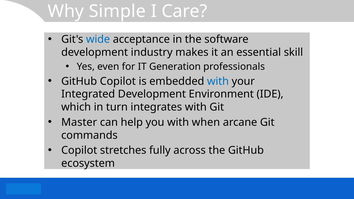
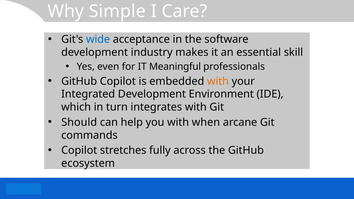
Generation: Generation -> Meaningful
with at (218, 81) colour: blue -> orange
Master: Master -> Should
